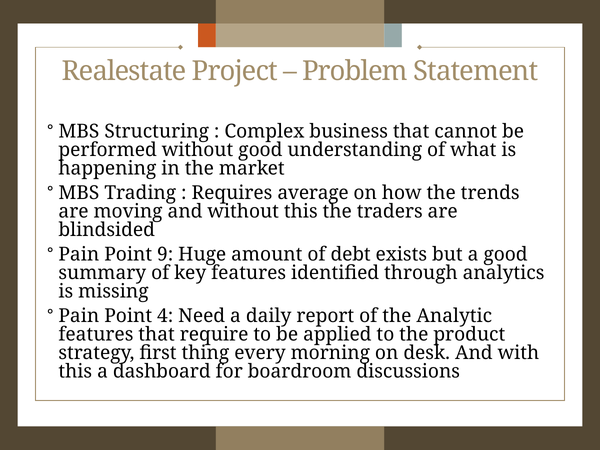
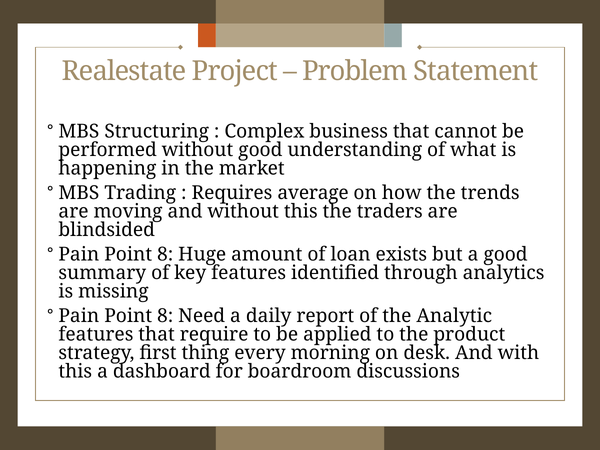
9 at (165, 254): 9 -> 8
debt: debt -> loan
4 at (165, 316): 4 -> 8
